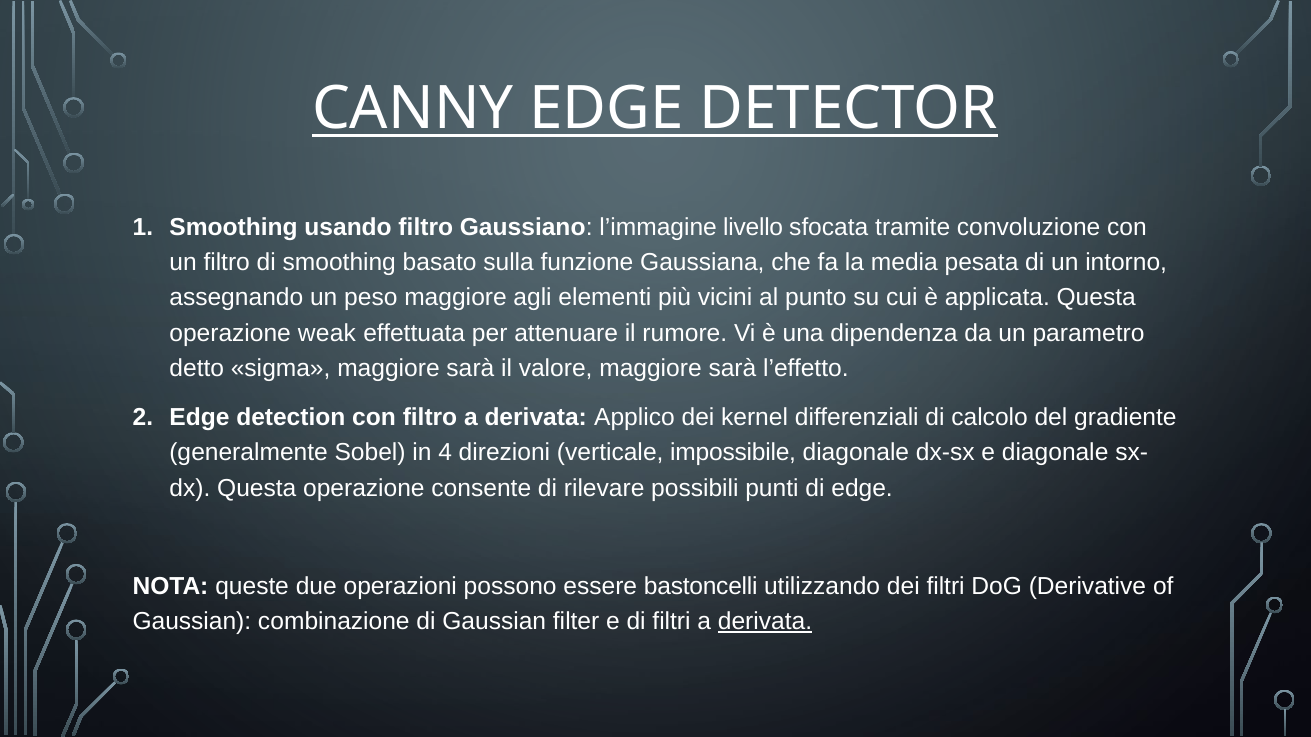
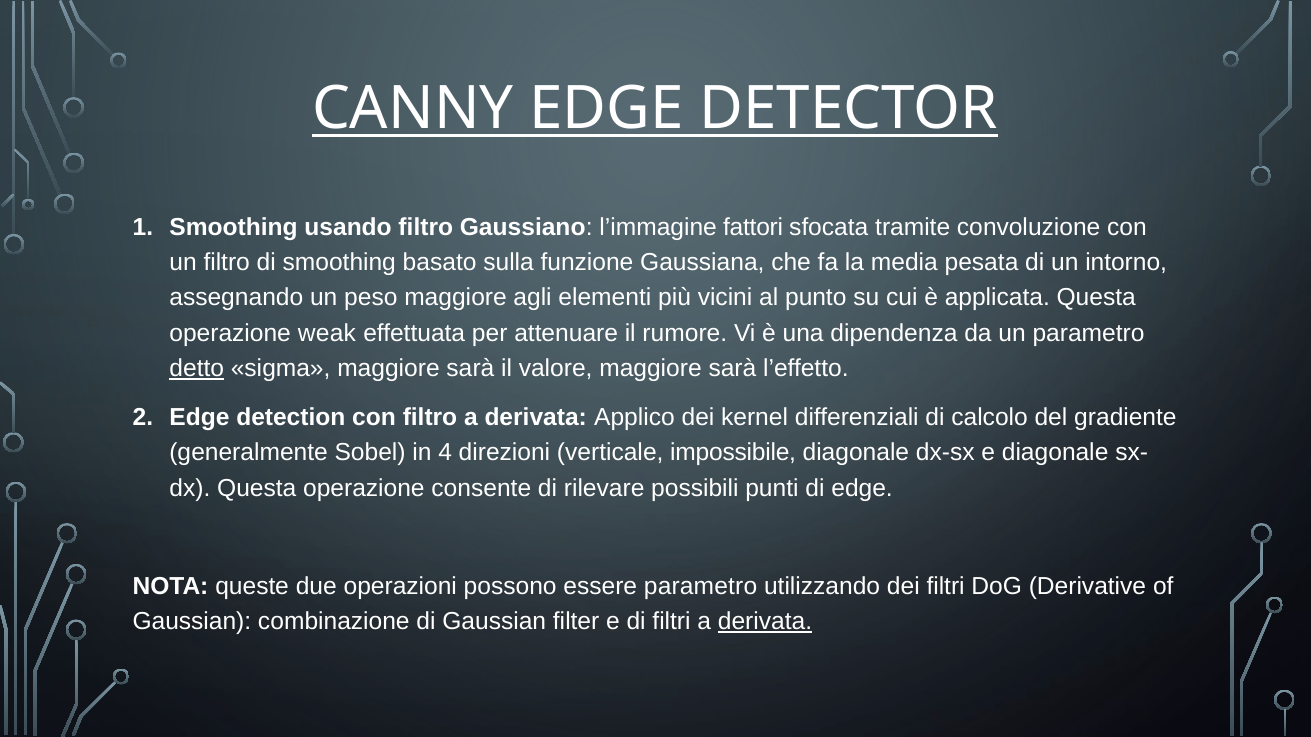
livello: livello -> fattori
detto underline: none -> present
essere bastoncelli: bastoncelli -> parametro
